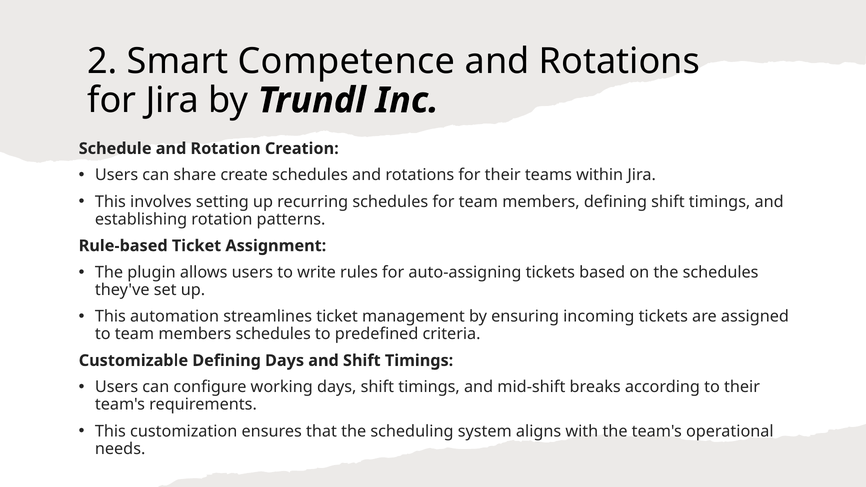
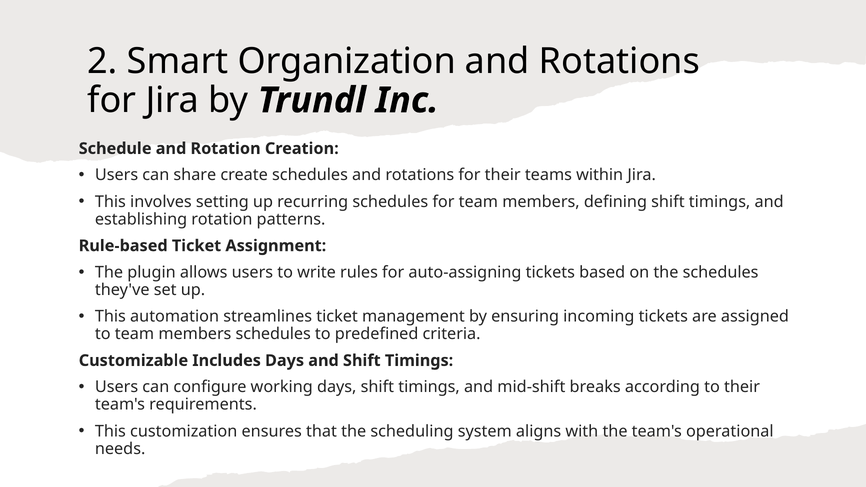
Competence: Competence -> Organization
Customizable Defining: Defining -> Includes
